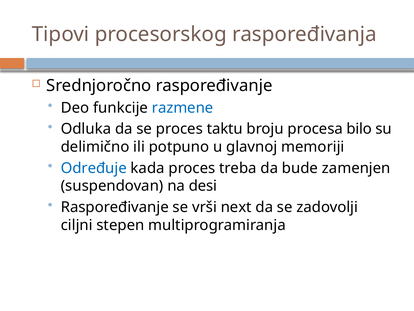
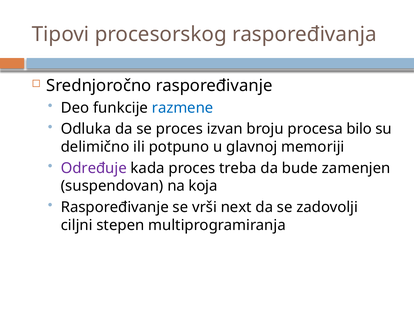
taktu: taktu -> izvan
Određuje colour: blue -> purple
desi: desi -> koja
